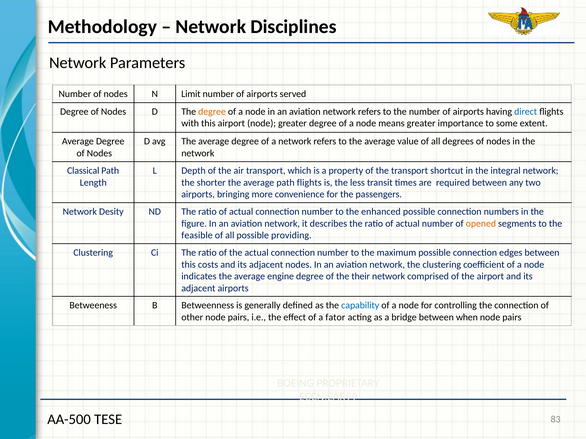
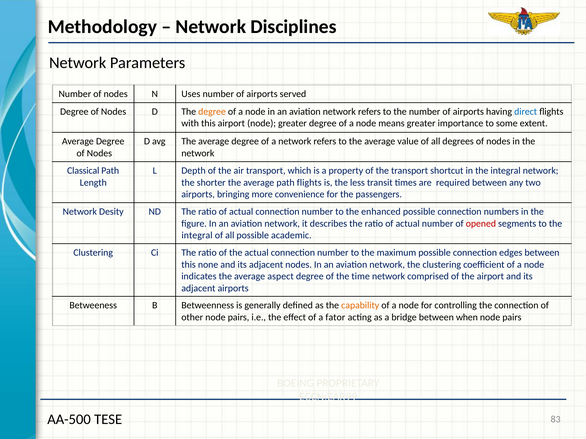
Limit: Limit -> Uses
opened colour: orange -> red
feasible at (197, 236): feasible -> integral
providing: providing -> academic
costs: costs -> none
engine: engine -> aspect
their: their -> time
capability colour: blue -> orange
